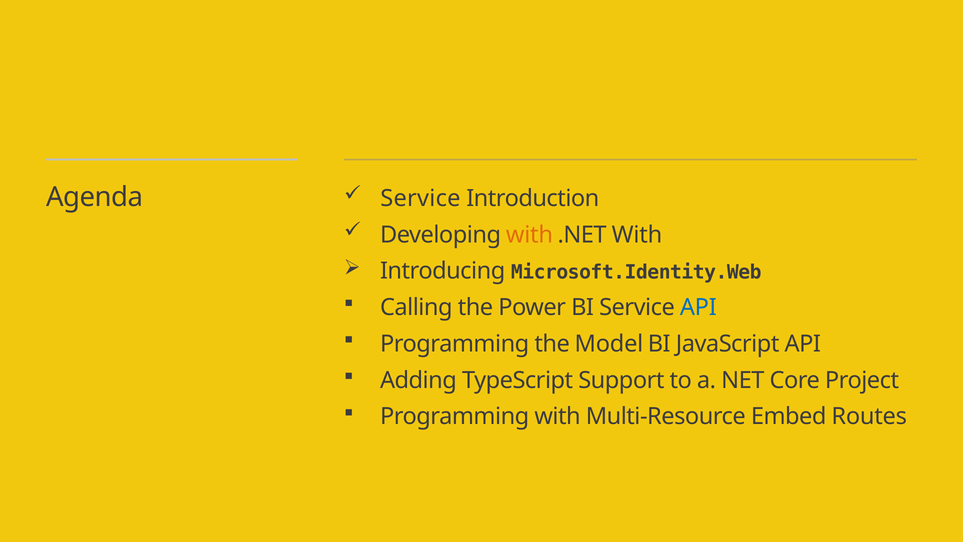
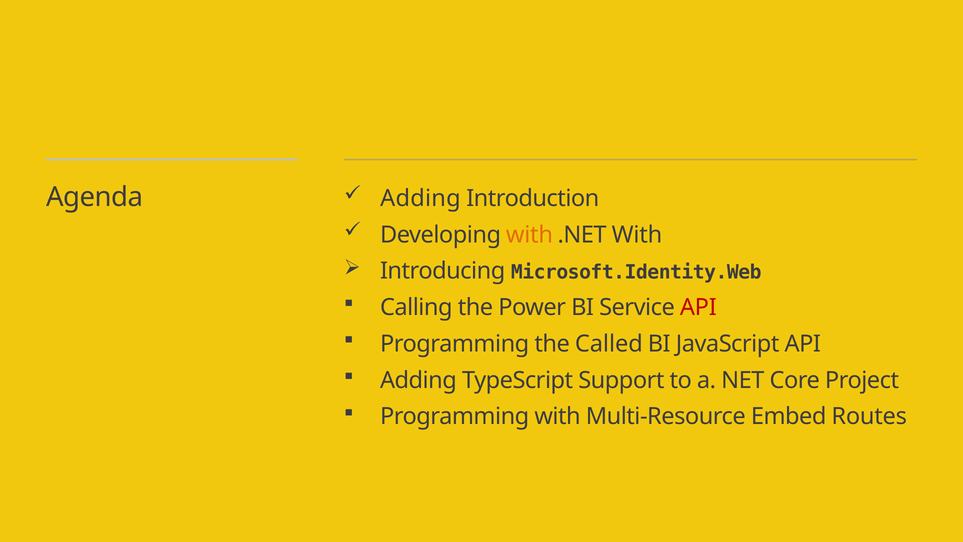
Service at (420, 198): Service -> Adding
API at (698, 307) colour: blue -> red
Model: Model -> Called
